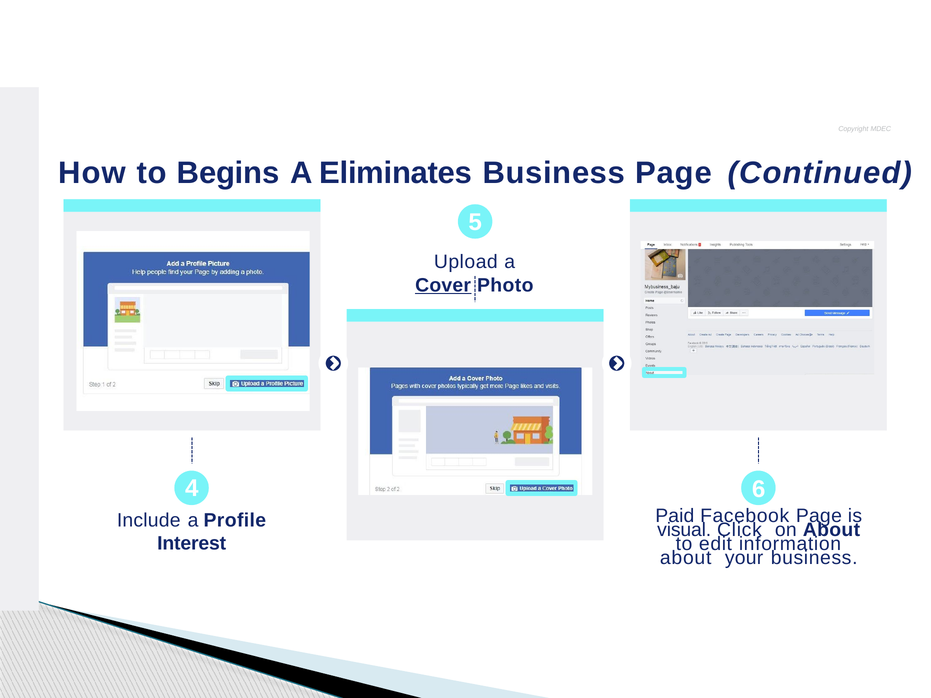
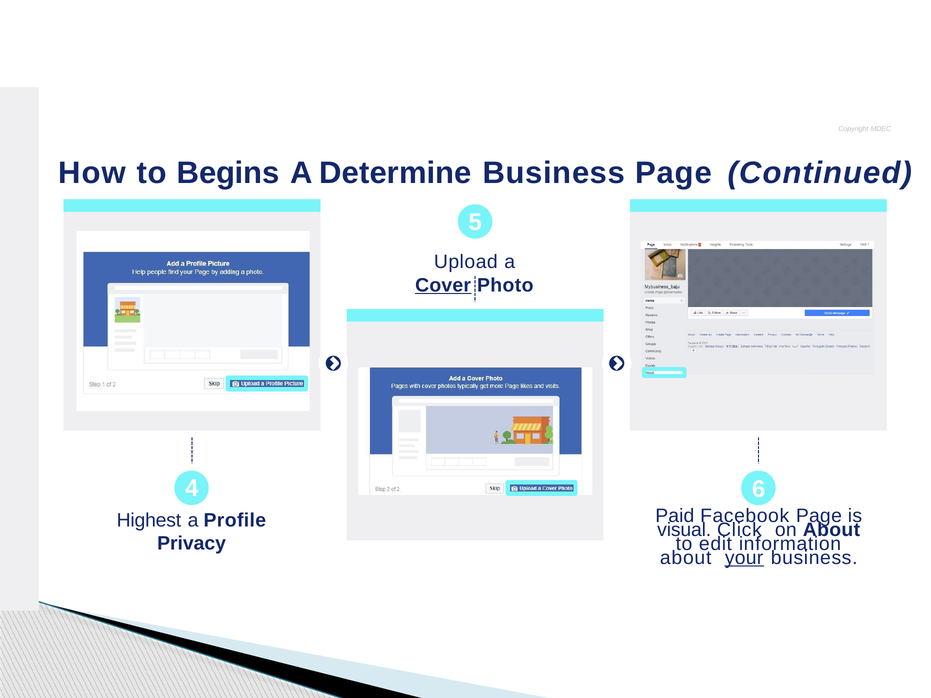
Eliminates: Eliminates -> Determine
Include: Include -> Highest
Interest: Interest -> Privacy
your underline: none -> present
